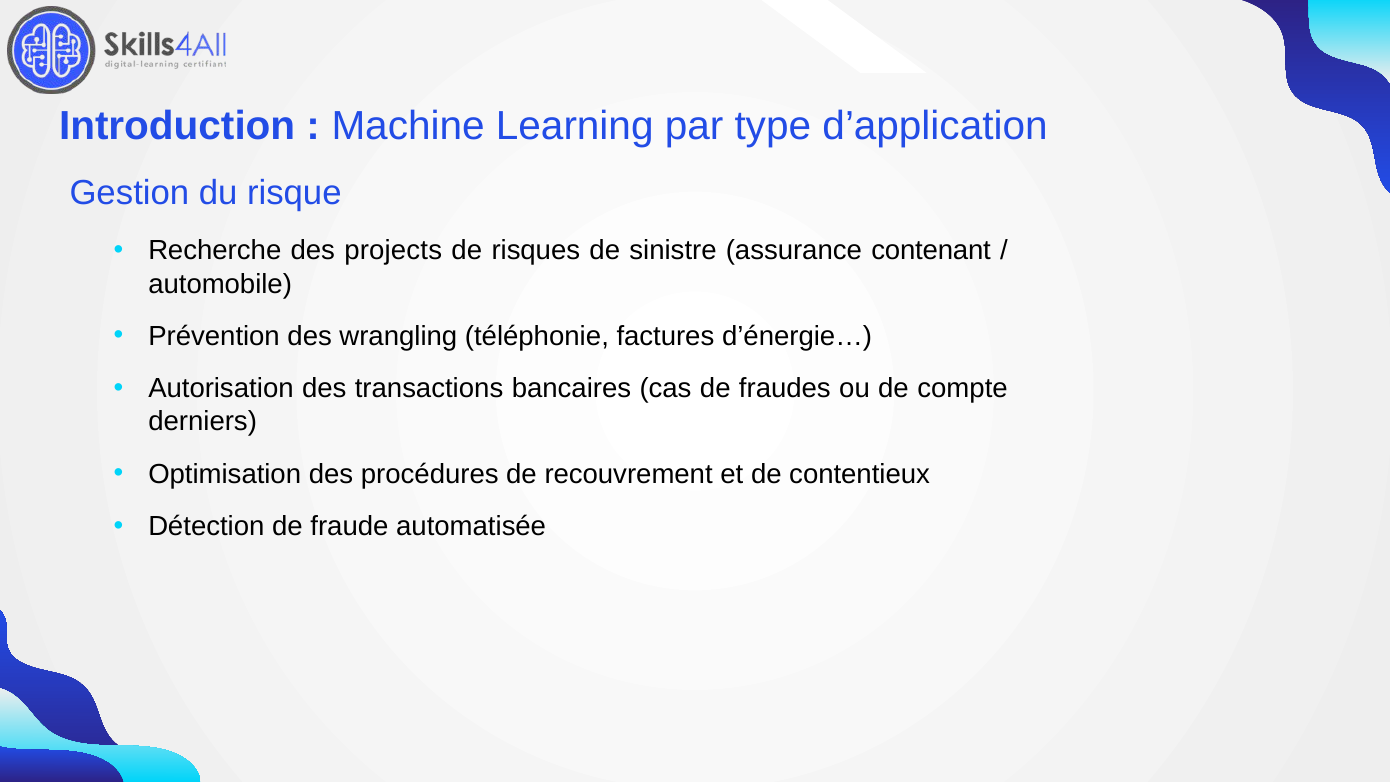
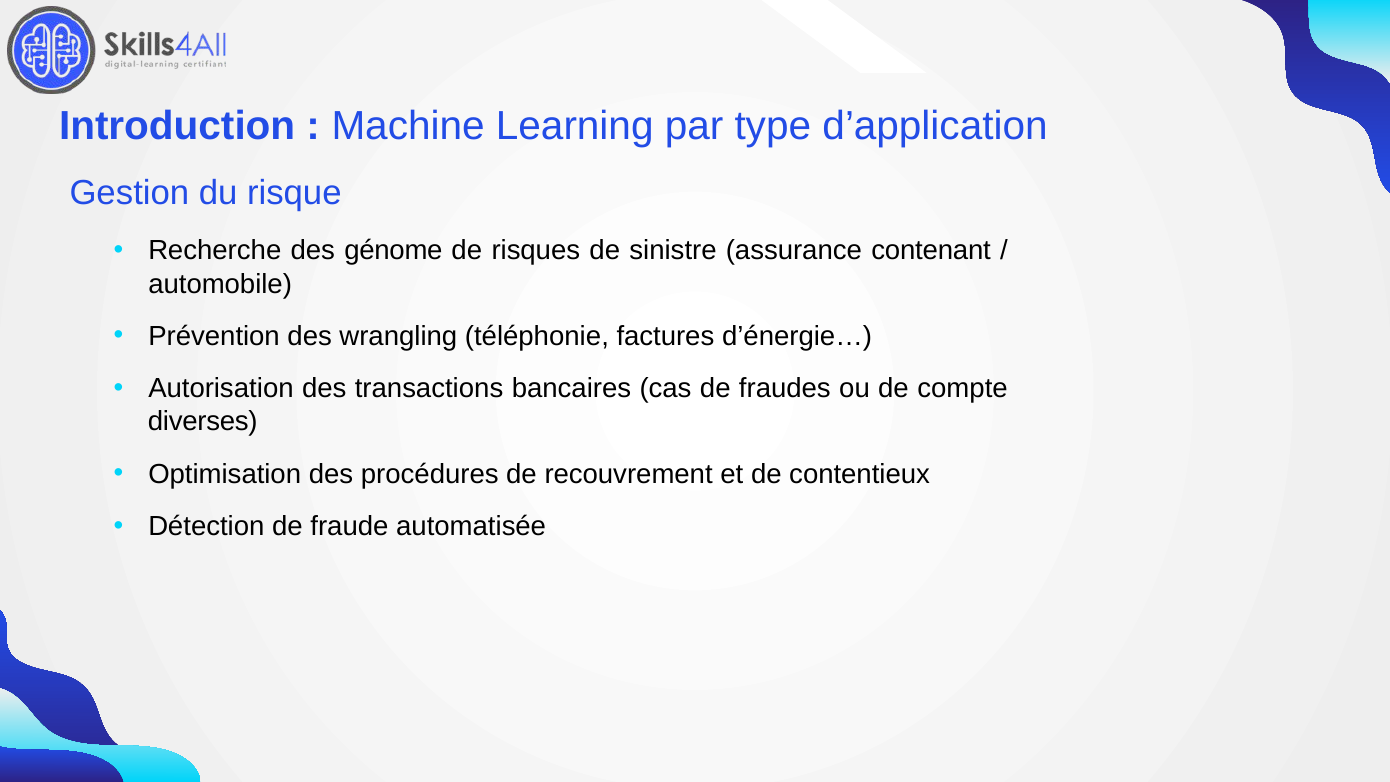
projects: projects -> génome
derniers: derniers -> diverses
